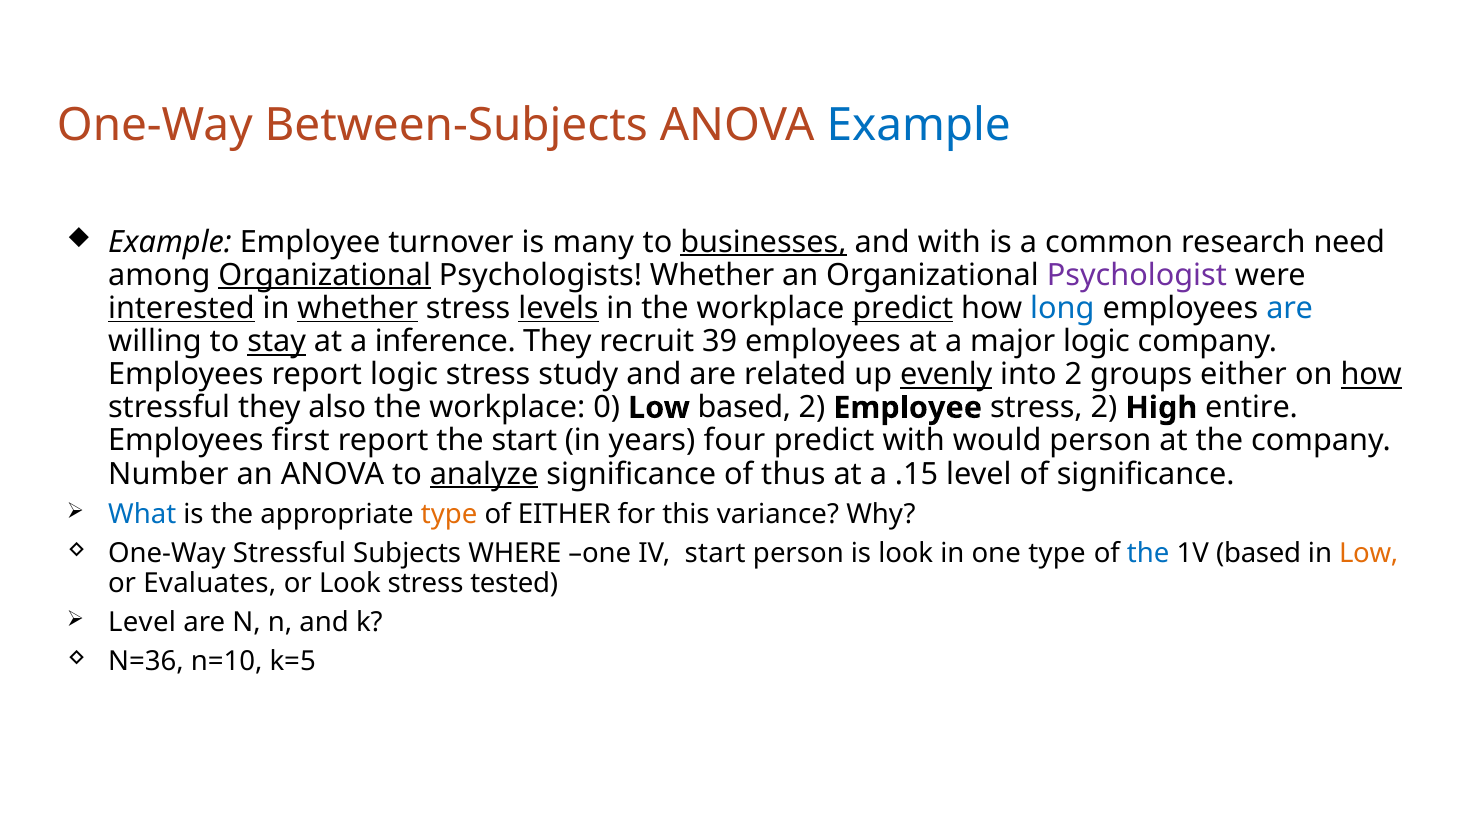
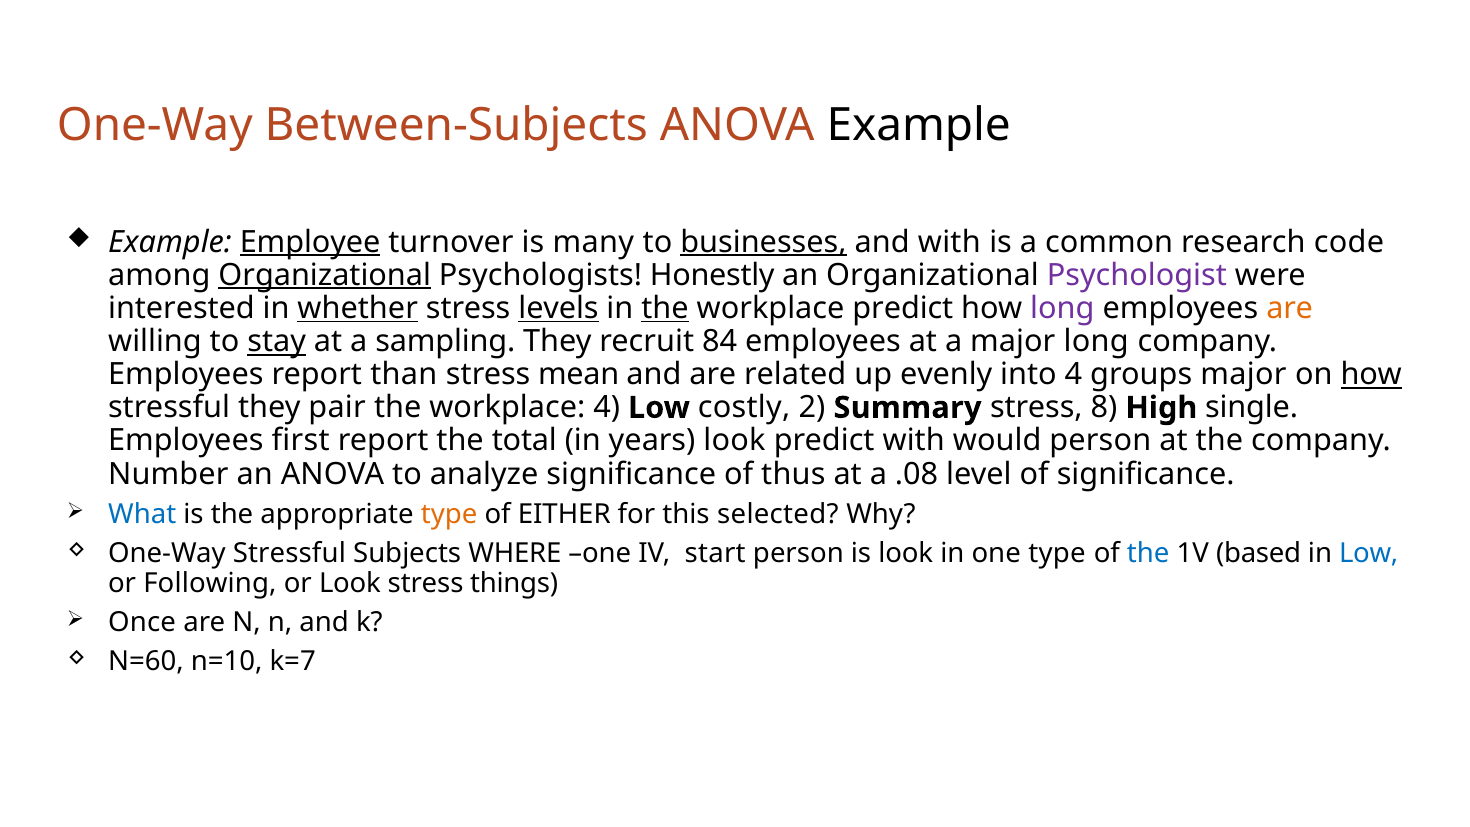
Example at (919, 126) colour: blue -> black
Employee at (310, 242) underline: none -> present
need: need -> code
Psychologists Whether: Whether -> Honestly
interested underline: present -> none
the at (665, 308) underline: none -> present
predict at (903, 308) underline: present -> none
long at (1062, 308) colour: blue -> purple
are at (1290, 308) colour: blue -> orange
inference: inference -> sampling
39: 39 -> 84
major logic: logic -> long
report logic: logic -> than
study: study -> mean
evenly underline: present -> none
into 2: 2 -> 4
groups either: either -> major
also: also -> pair
workplace 0: 0 -> 4
Low based: based -> costly
2 Employee: Employee -> Summary
stress 2: 2 -> 8
entire: entire -> single
the start: start -> total
years four: four -> look
analyze underline: present -> none
.15: .15 -> .08
variance: variance -> selected
Low at (1369, 553) colour: orange -> blue
Evaluates: Evaluates -> Following
tested: tested -> things
Level at (142, 622): Level -> Once
N=36: N=36 -> N=60
k=5: k=5 -> k=7
